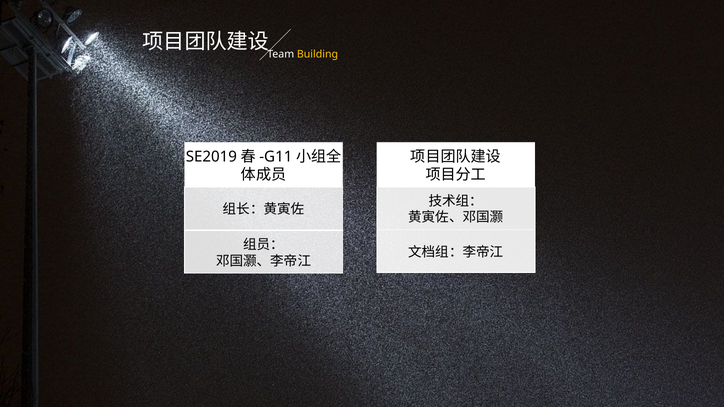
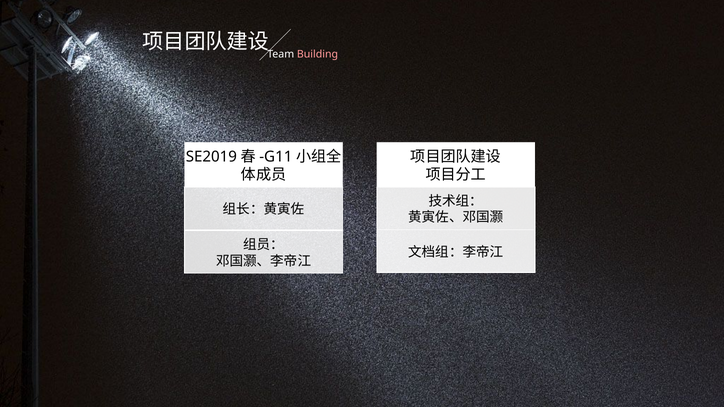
Building colour: yellow -> pink
